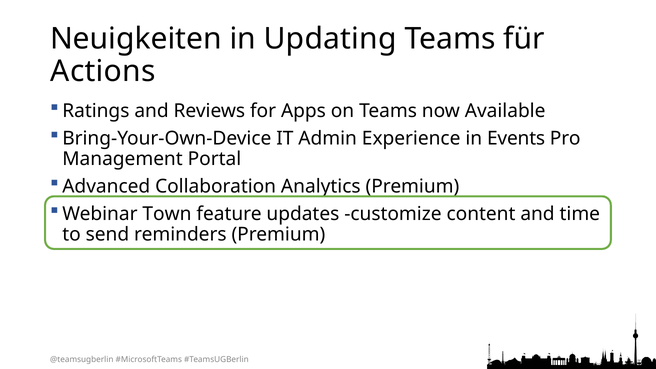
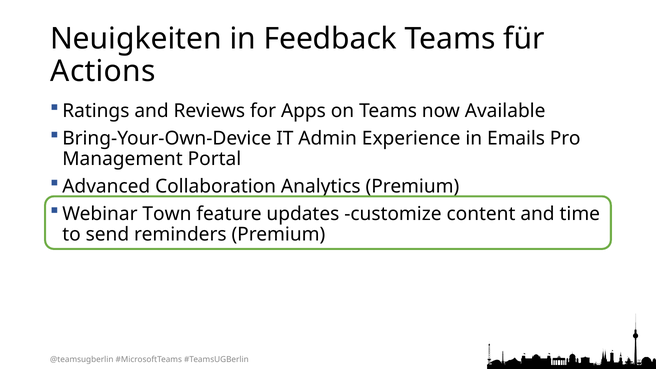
Updating: Updating -> Feedback
Events: Events -> Emails
